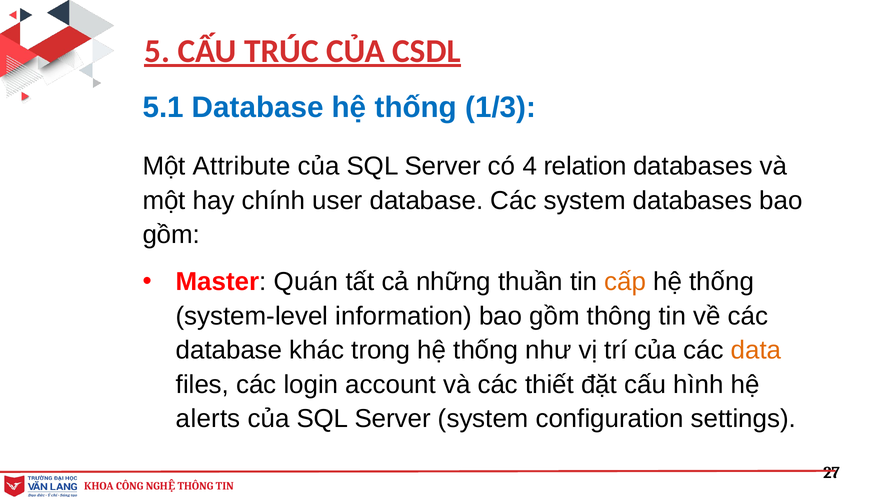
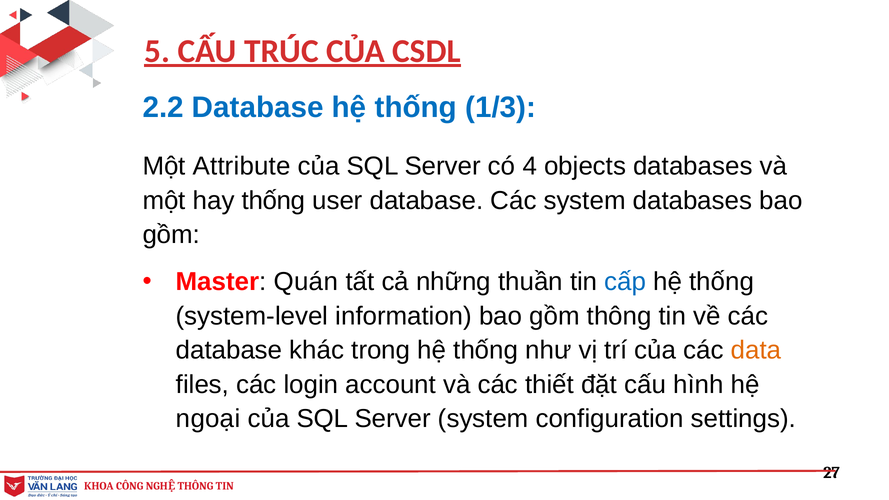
5.1: 5.1 -> 2.2
relation: relation -> objects
hay chính: chính -> thống
cấp colour: orange -> blue
alerts: alerts -> ngoại
